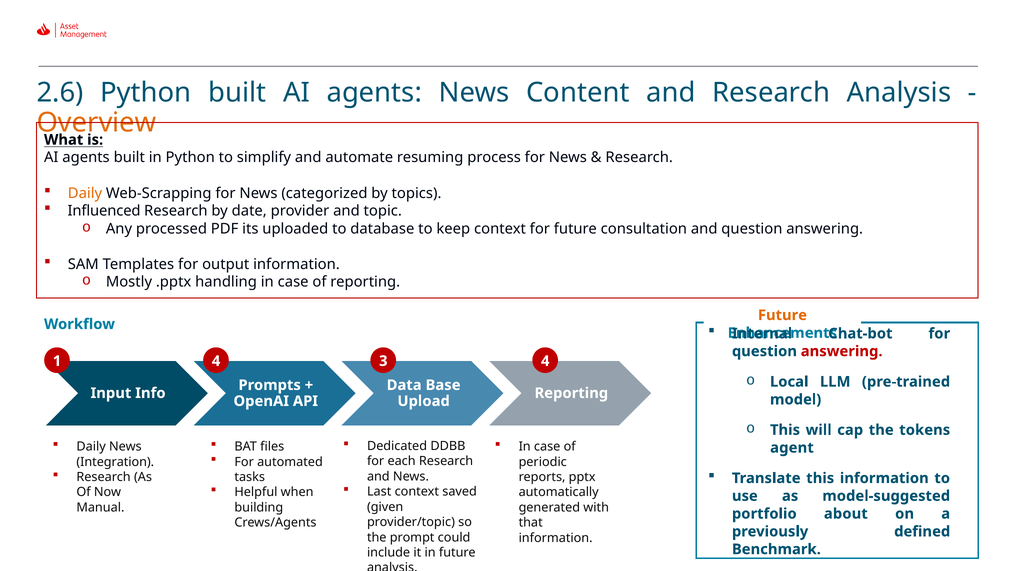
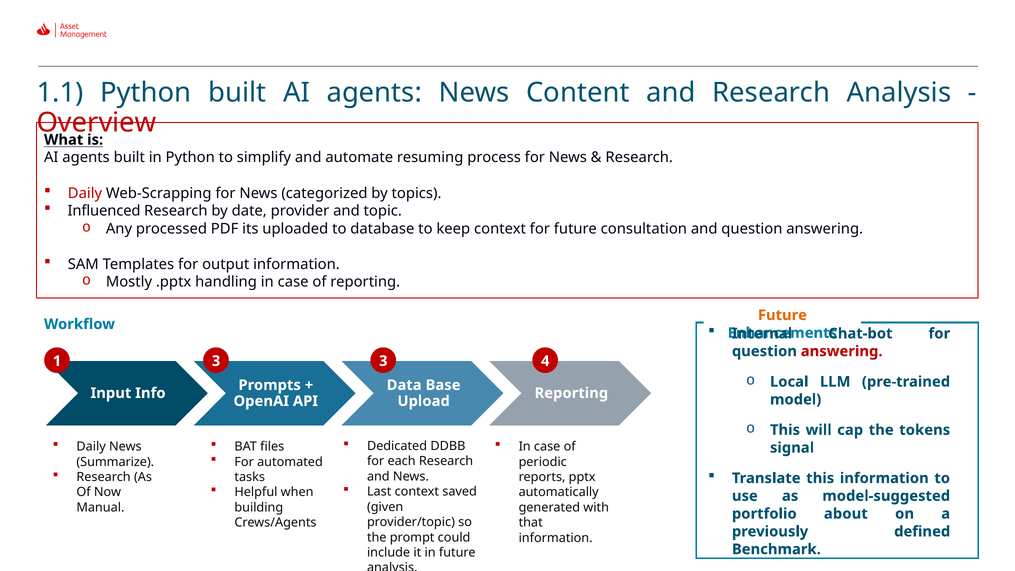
2.6: 2.6 -> 1.1
Overview colour: orange -> red
Daily at (85, 193) colour: orange -> red
1 4: 4 -> 3
agent: agent -> signal
Integration: Integration -> Summarize
